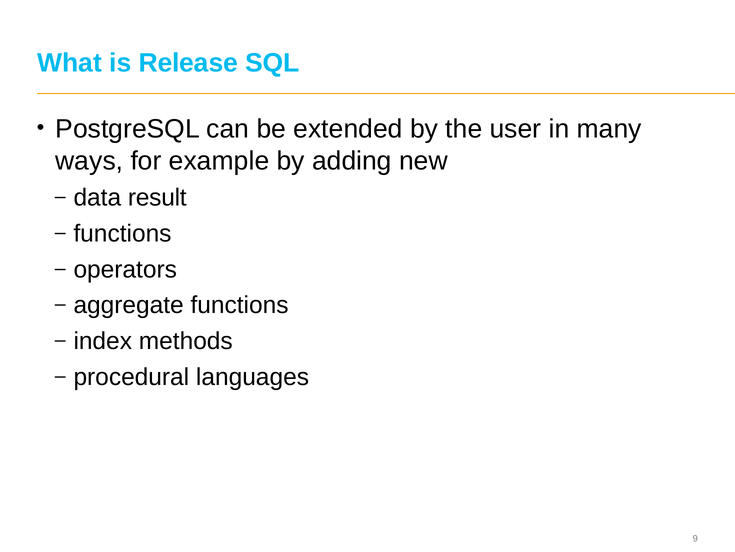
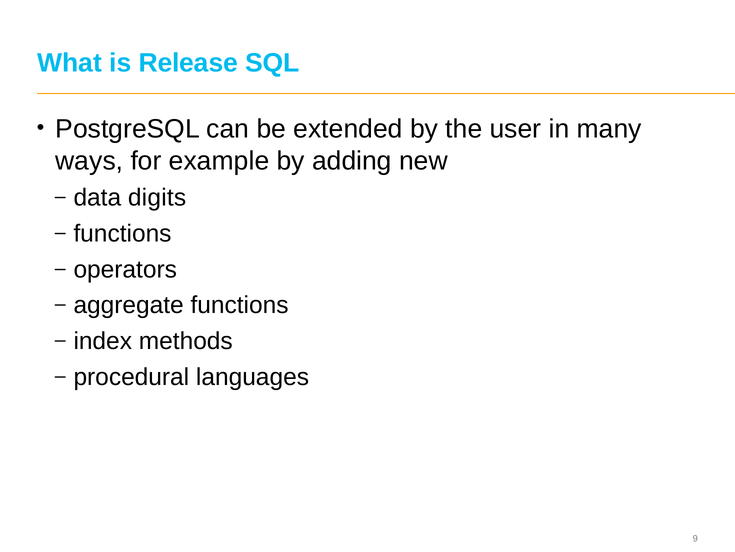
result: result -> digits
